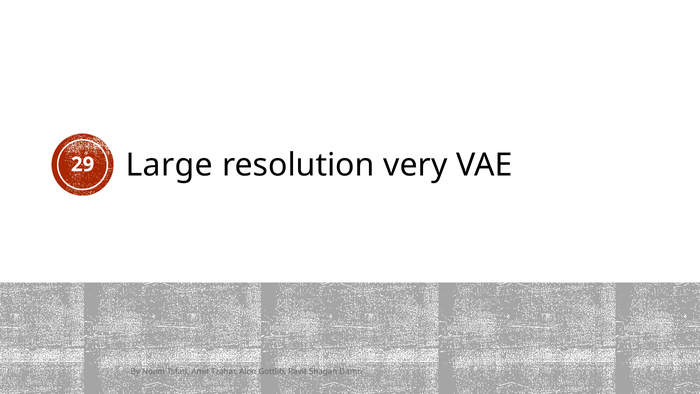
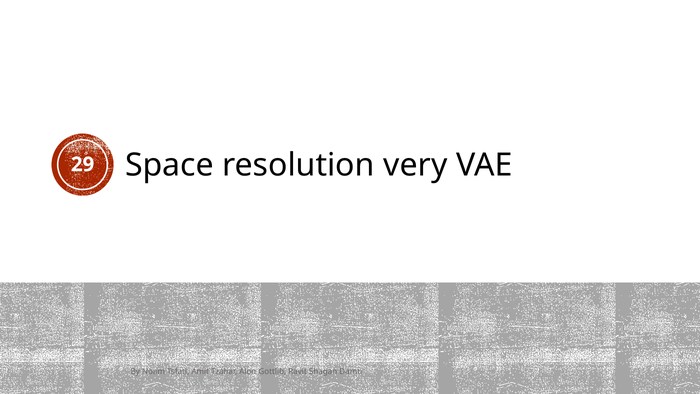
Large: Large -> Space
